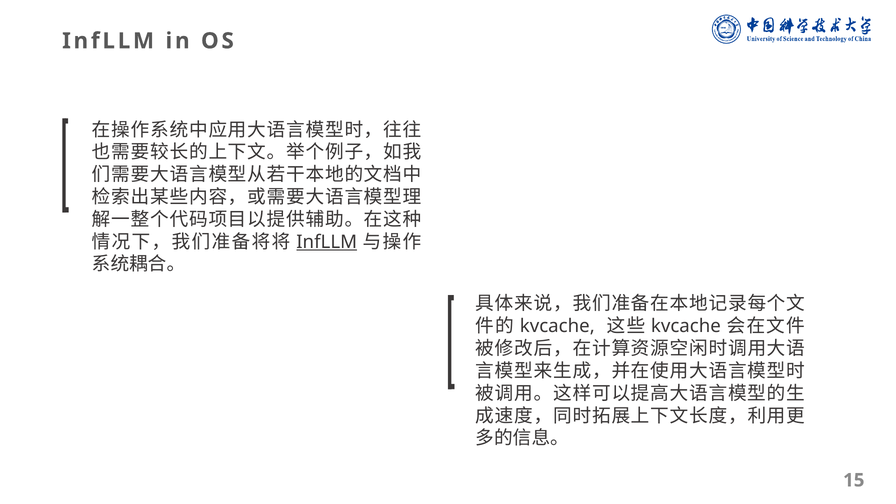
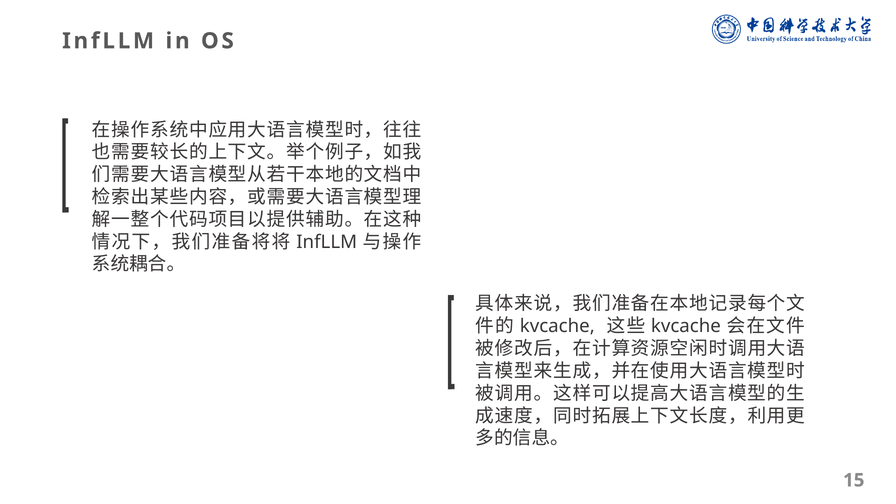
InfLLM at (327, 242) underline: present -> none
